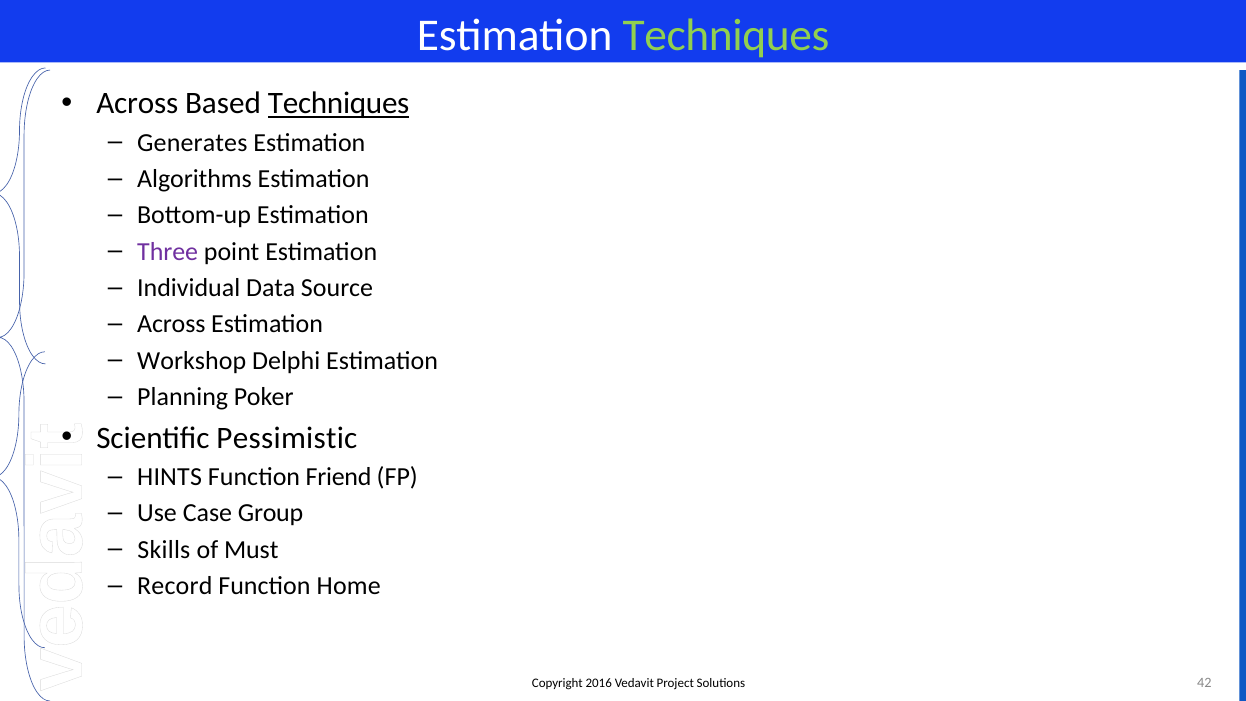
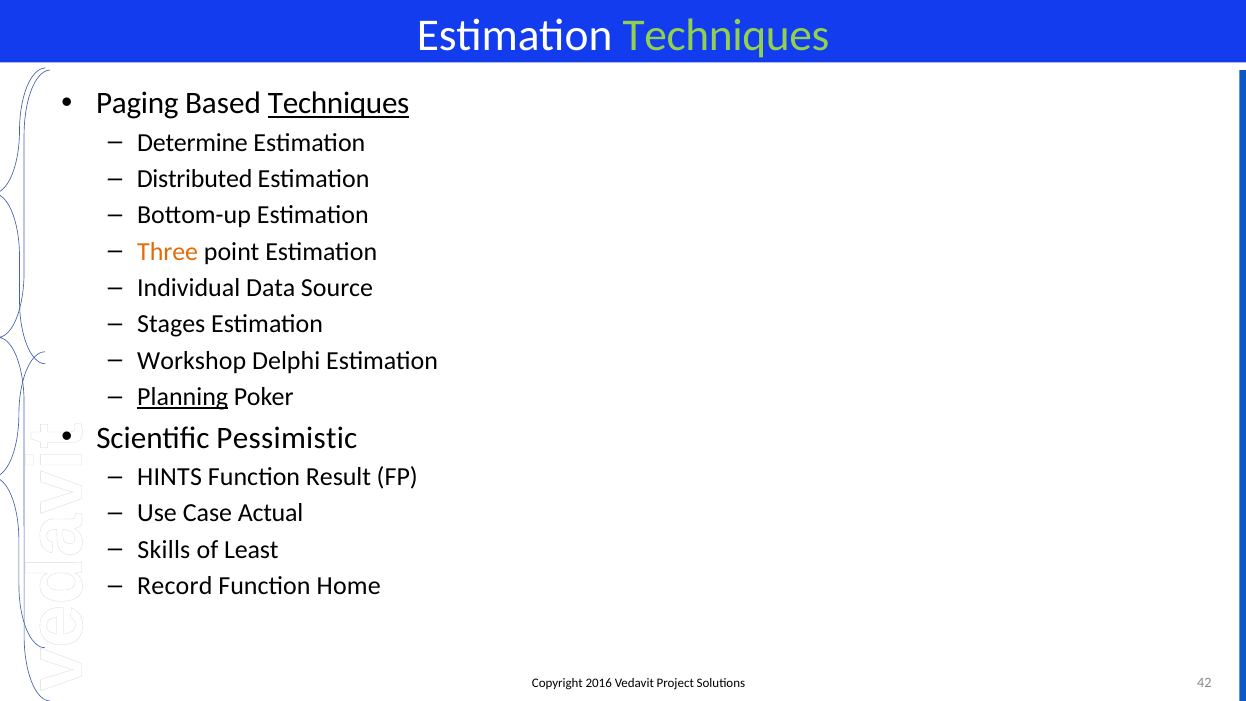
Across at (137, 103): Across -> Paging
Generates: Generates -> Determine
Algorithms: Algorithms -> Distributed
Three colour: purple -> orange
Across at (171, 324): Across -> Stages
Planning underline: none -> present
Friend: Friend -> Result
Group: Group -> Actual
Must: Must -> Least
